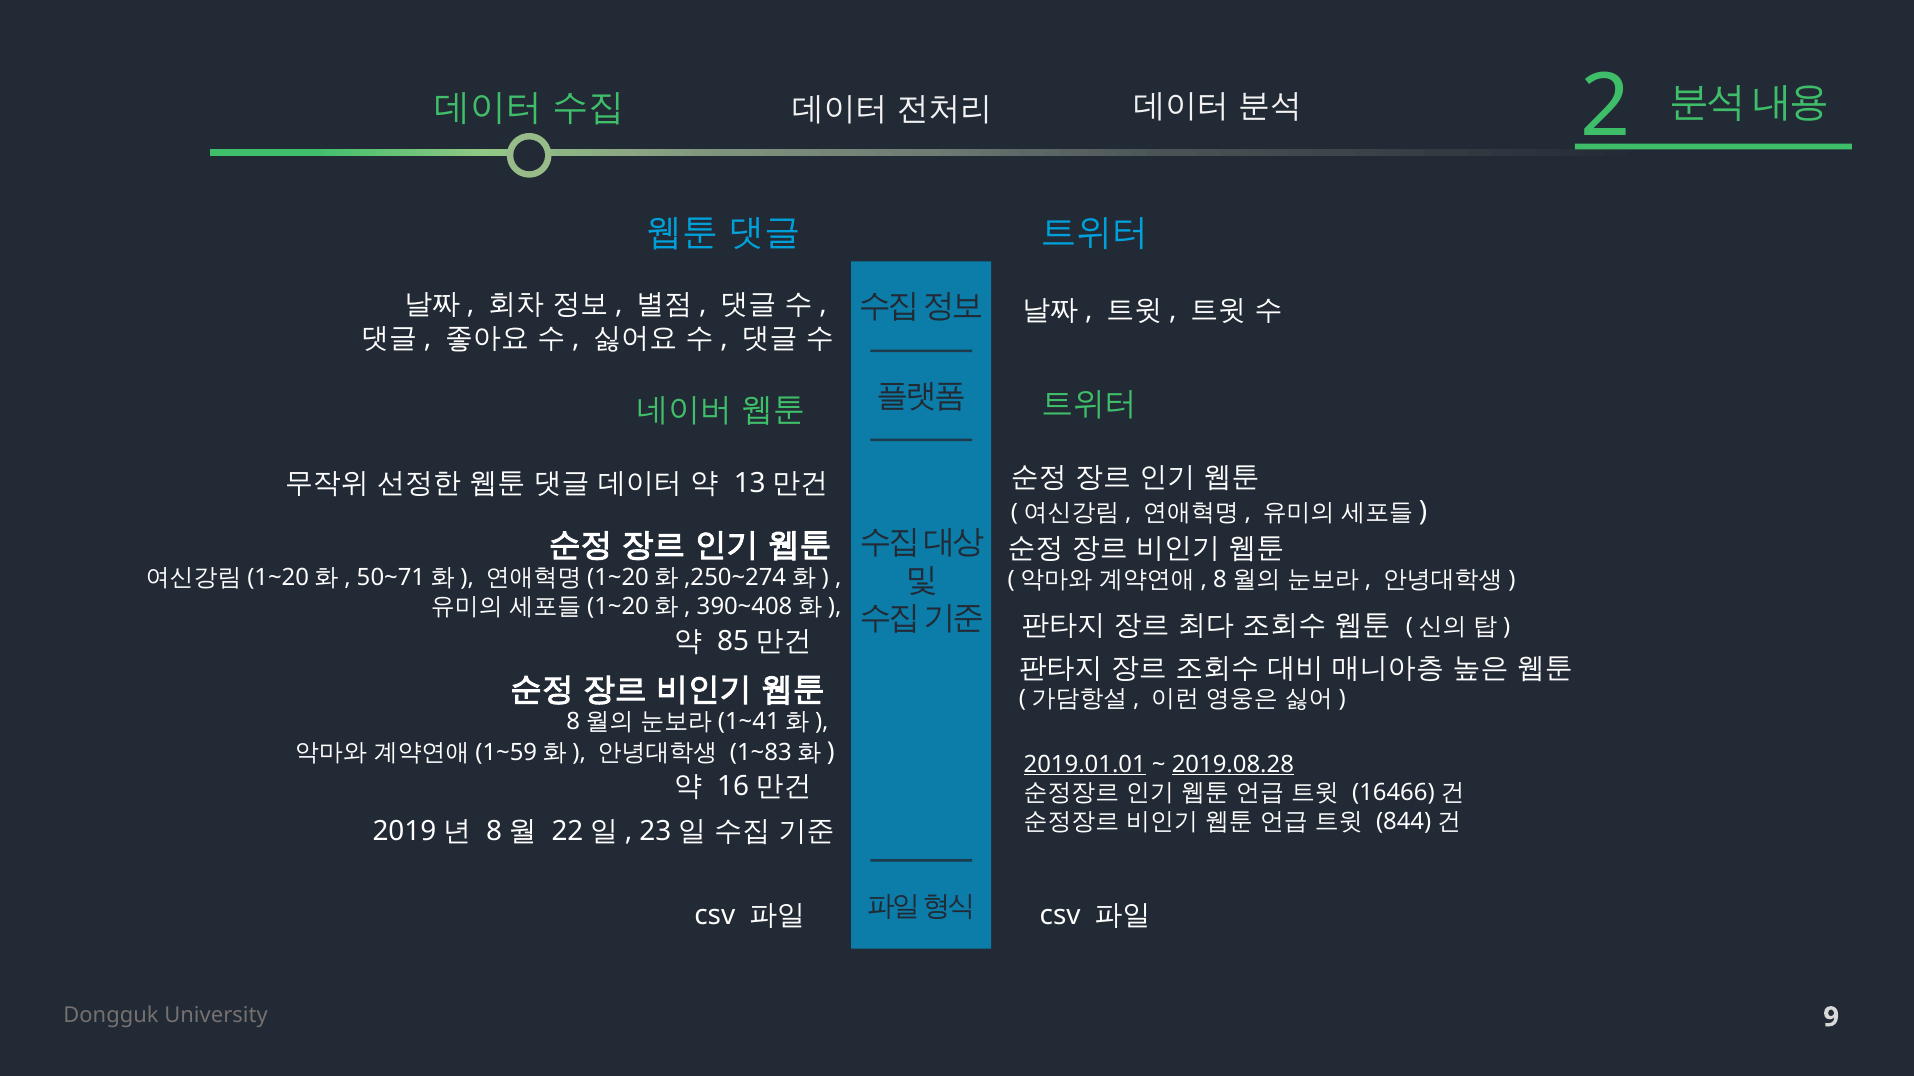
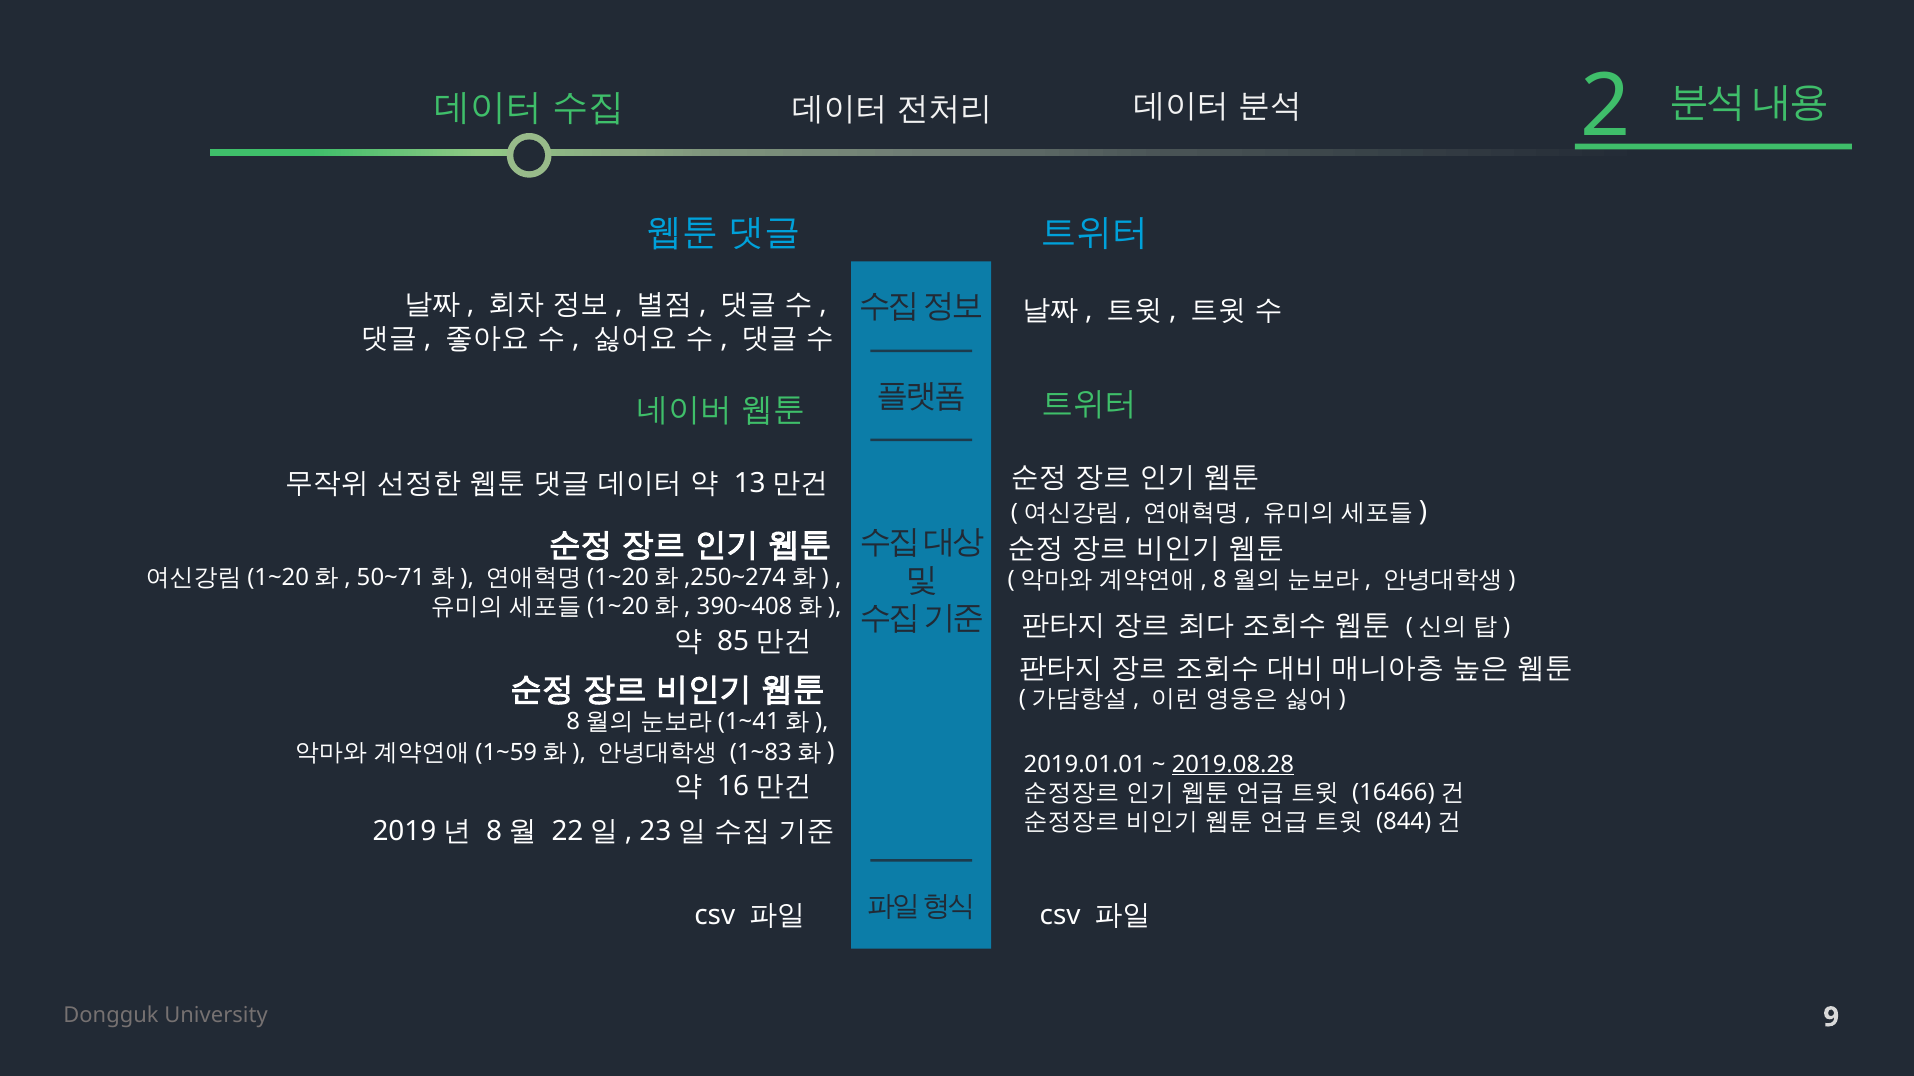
2019.01.01 underline: present -> none
